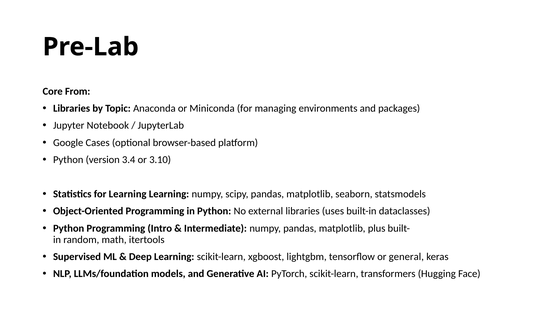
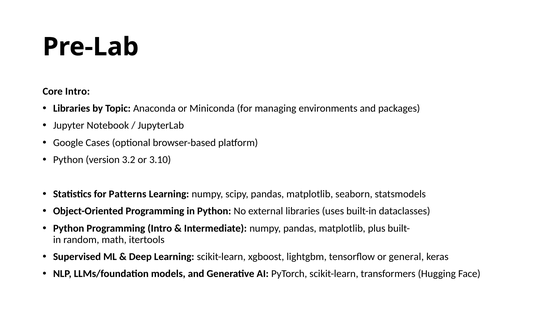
Core From: From -> Intro
3.4: 3.4 -> 3.2
for Learning: Learning -> Patterns
